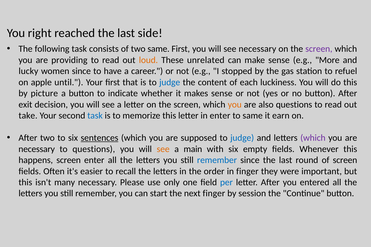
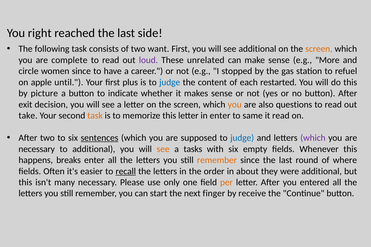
two same: same -> want
see necessary: necessary -> additional
screen at (319, 49) colour: purple -> orange
providing: providing -> complete
loud colour: orange -> purple
lucky: lucky -> circle
that: that -> plus
luckiness: luckiness -> restarted
task at (95, 116) colour: blue -> orange
it earn: earn -> read
to questions: questions -> additional
main: main -> tasks
happens screen: screen -> breaks
remember at (217, 160) colour: blue -> orange
of screen: screen -> where
recall underline: none -> present
in finger: finger -> about
were important: important -> additional
per colour: blue -> orange
session: session -> receive
